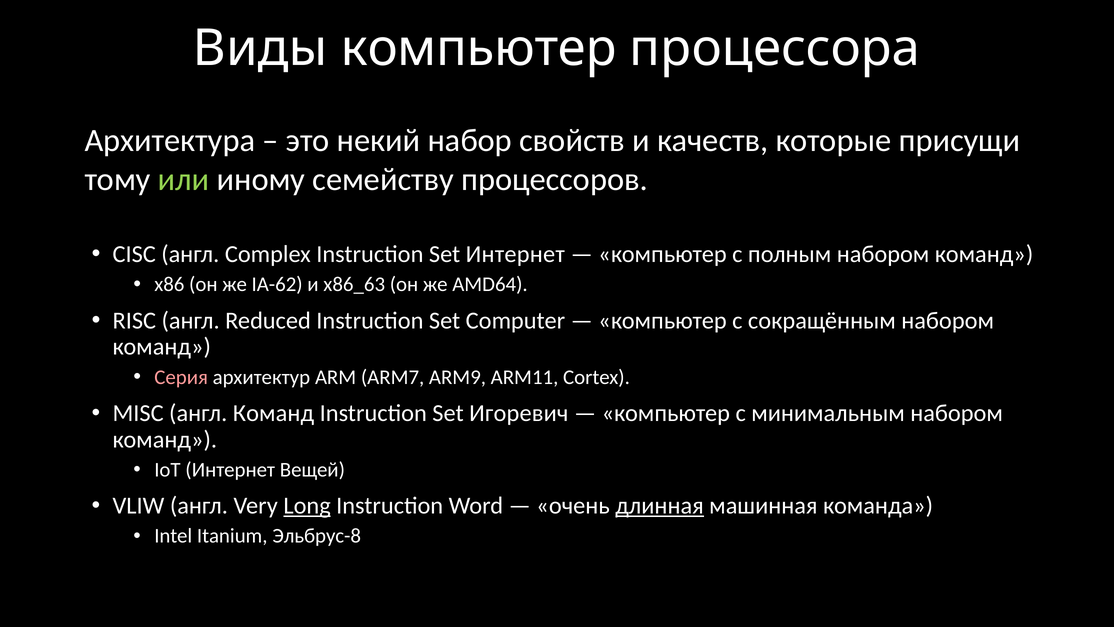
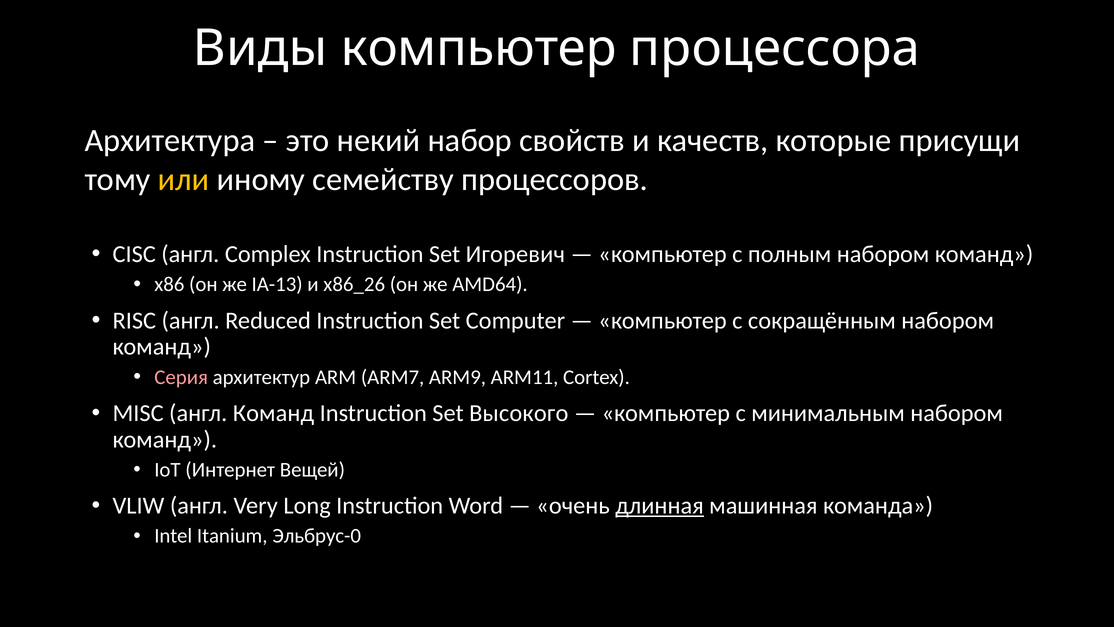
или colour: light green -> yellow
Set Интернет: Интернет -> Игоревич
IA-62: IA-62 -> IA-13
x86_63: x86_63 -> x86_26
Игоревич: Игоревич -> Высокого
Long underline: present -> none
Эльбрус-8: Эльбрус-8 -> Эльбрус-0
